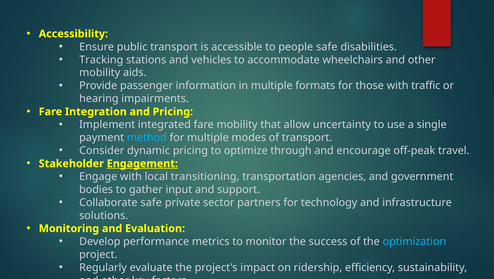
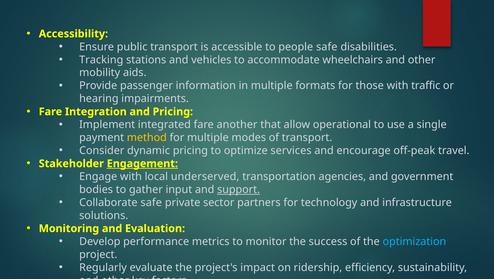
fare mobility: mobility -> another
uncertainty: uncertainty -> operational
method colour: light blue -> yellow
through: through -> services
transitioning: transitioning -> underserved
support underline: none -> present
